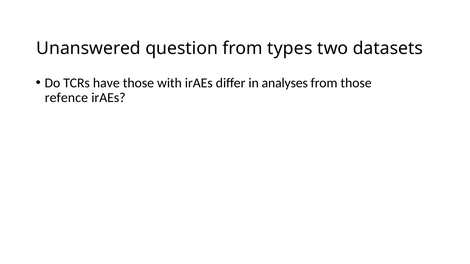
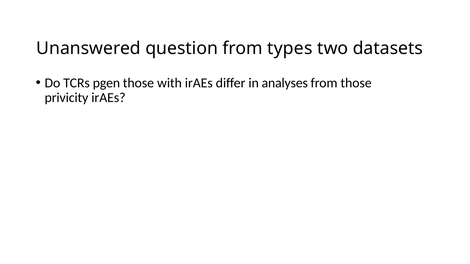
have: have -> pgen
refence: refence -> privicity
